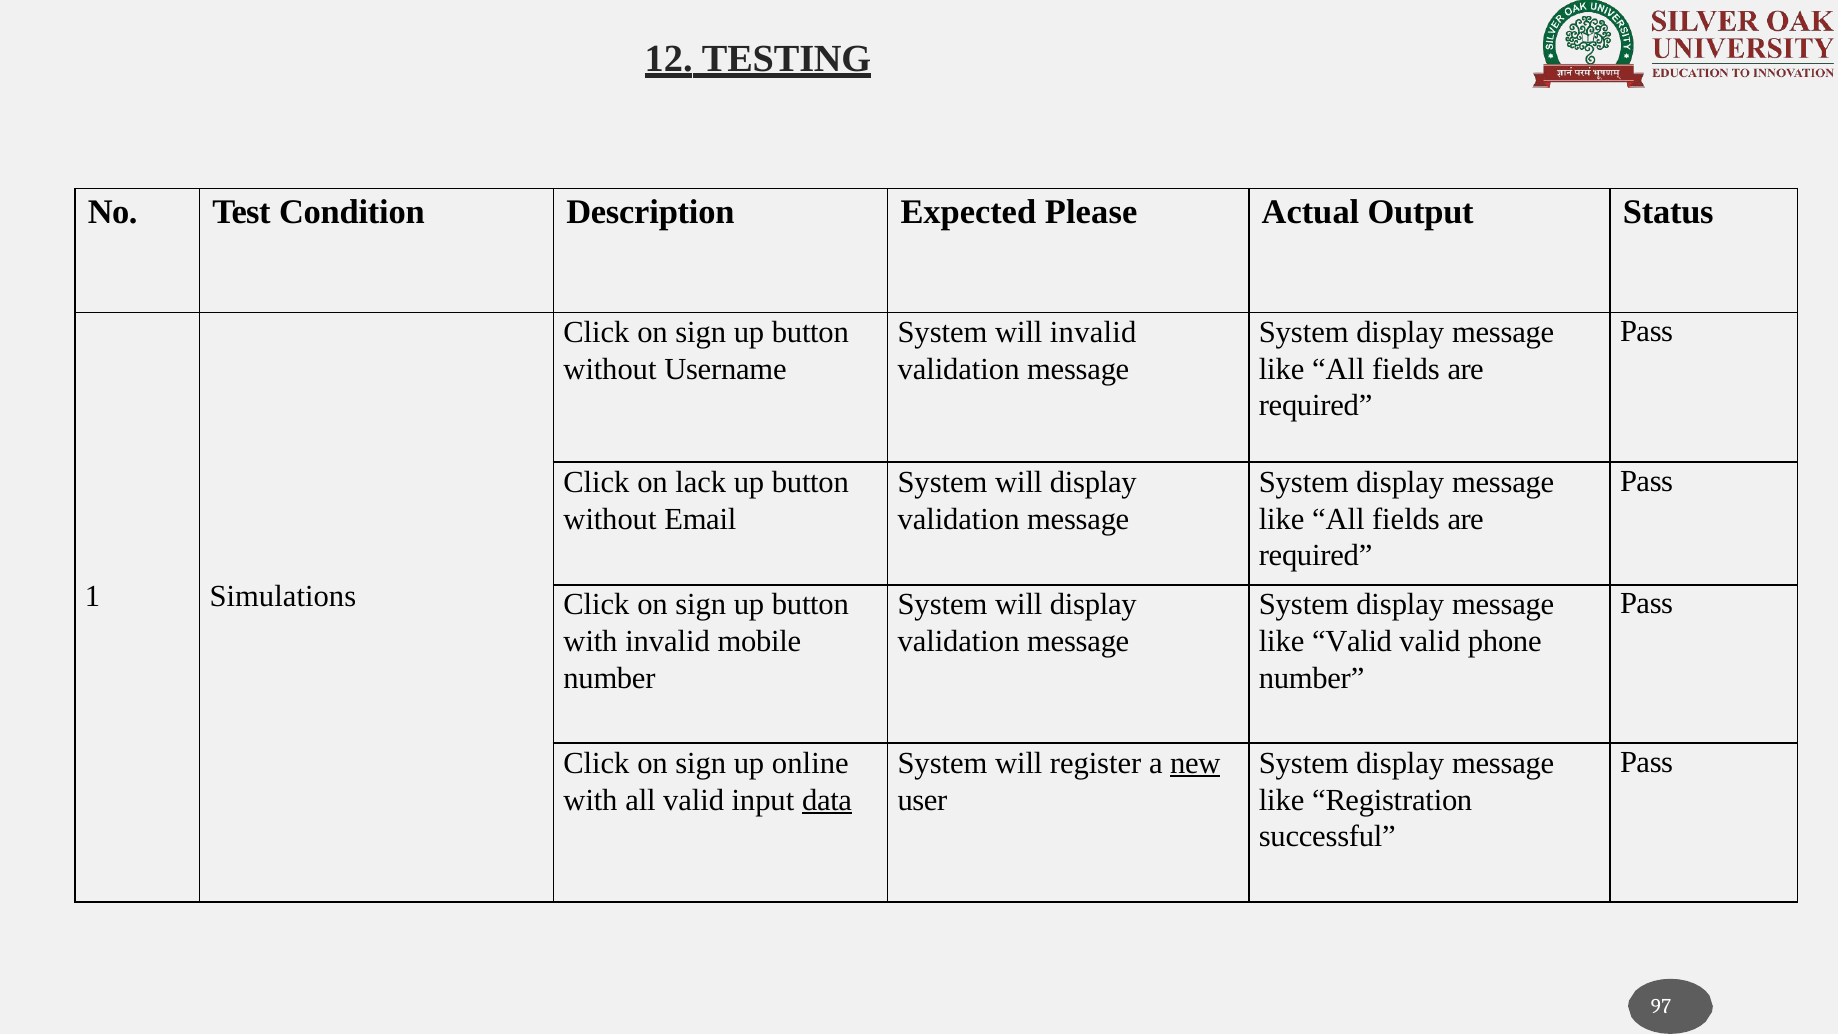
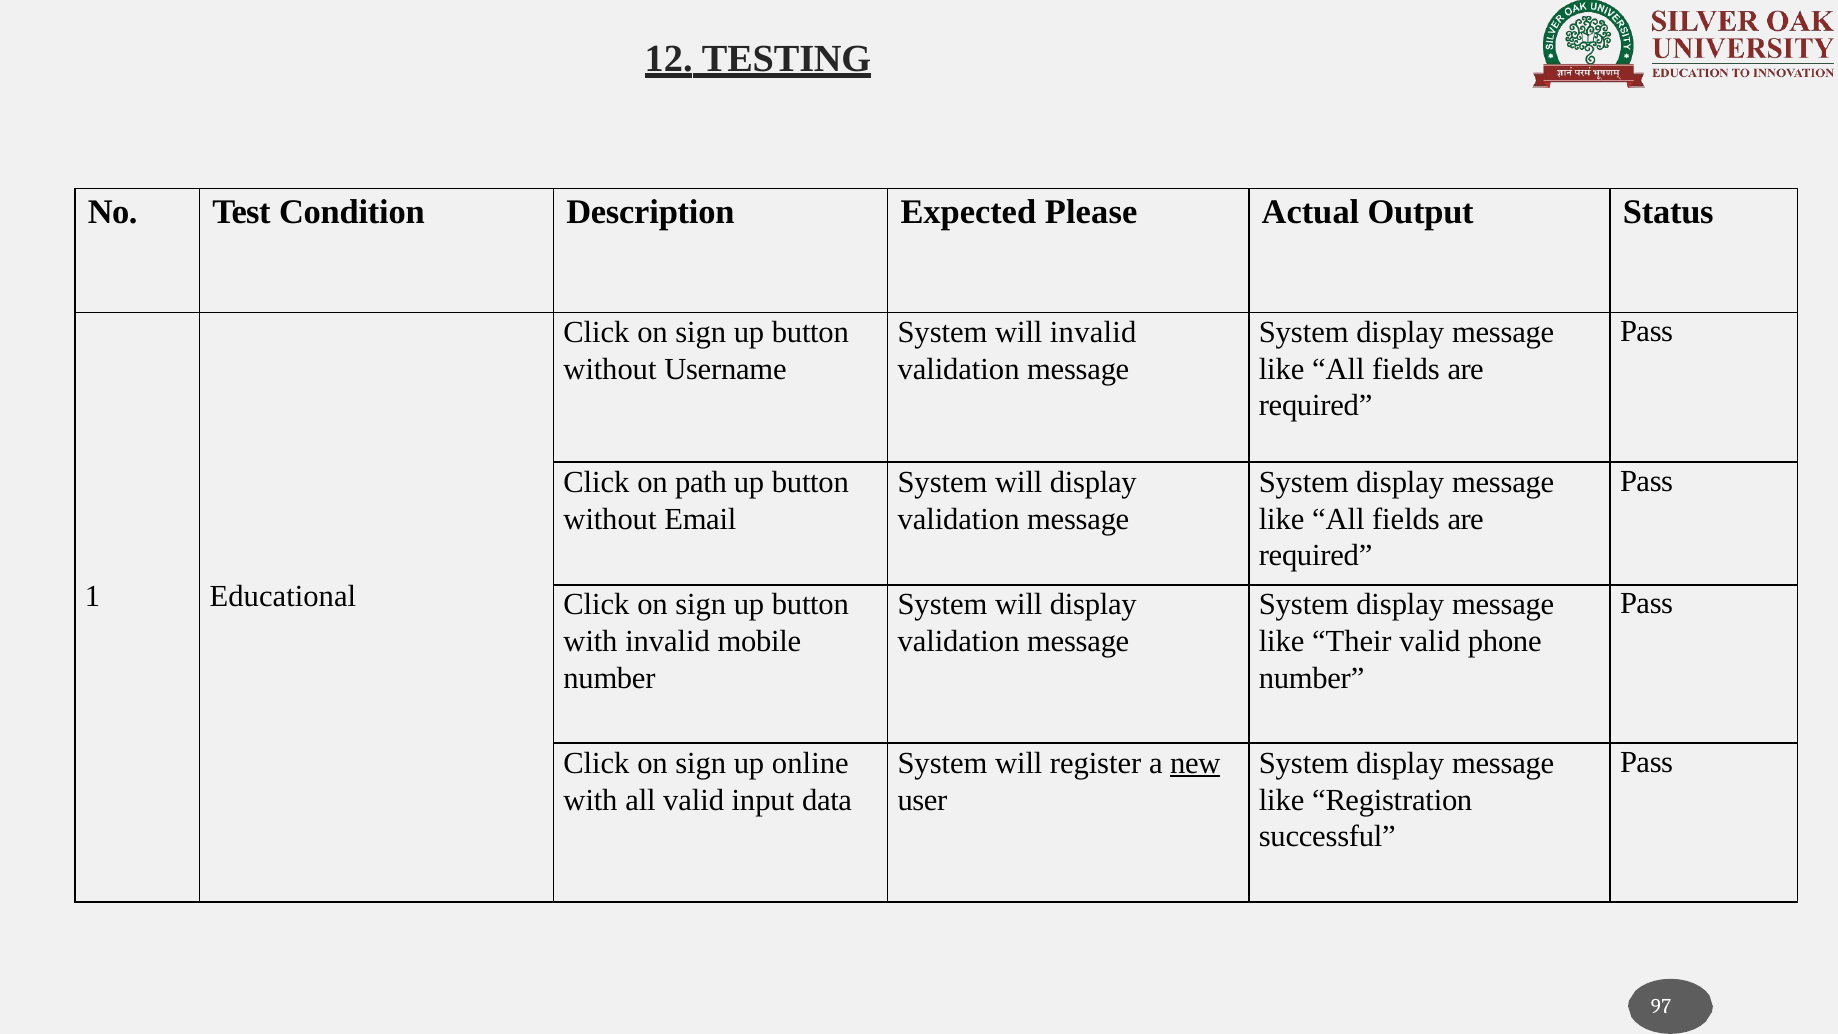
lack: lack -> path
Simulations: Simulations -> Educational
like Valid: Valid -> Their
data underline: present -> none
